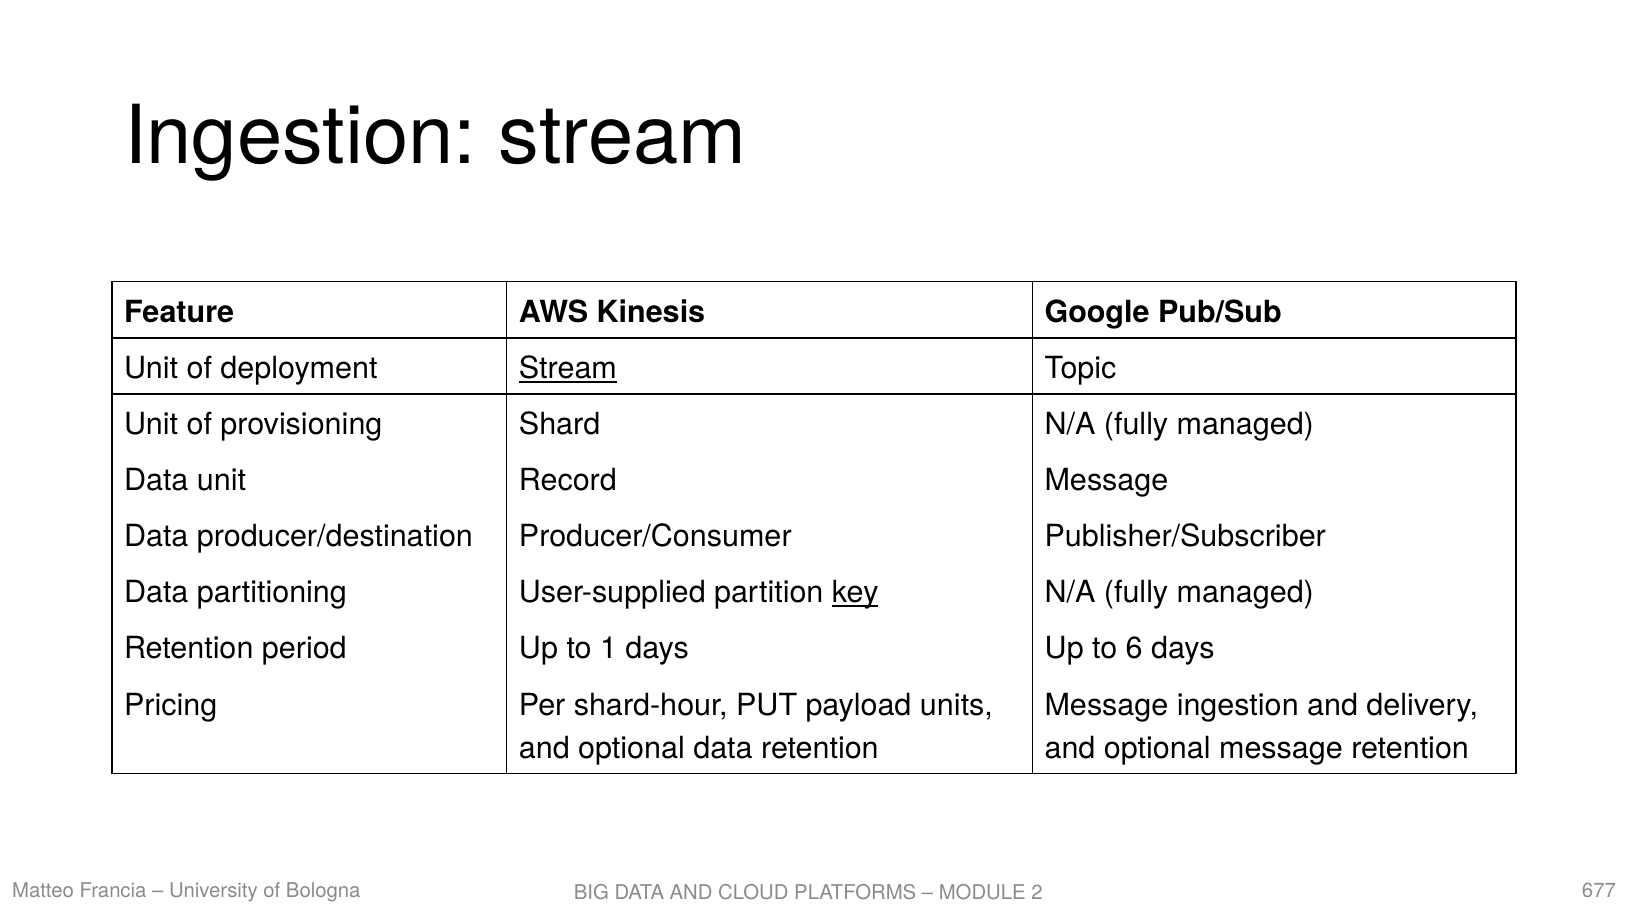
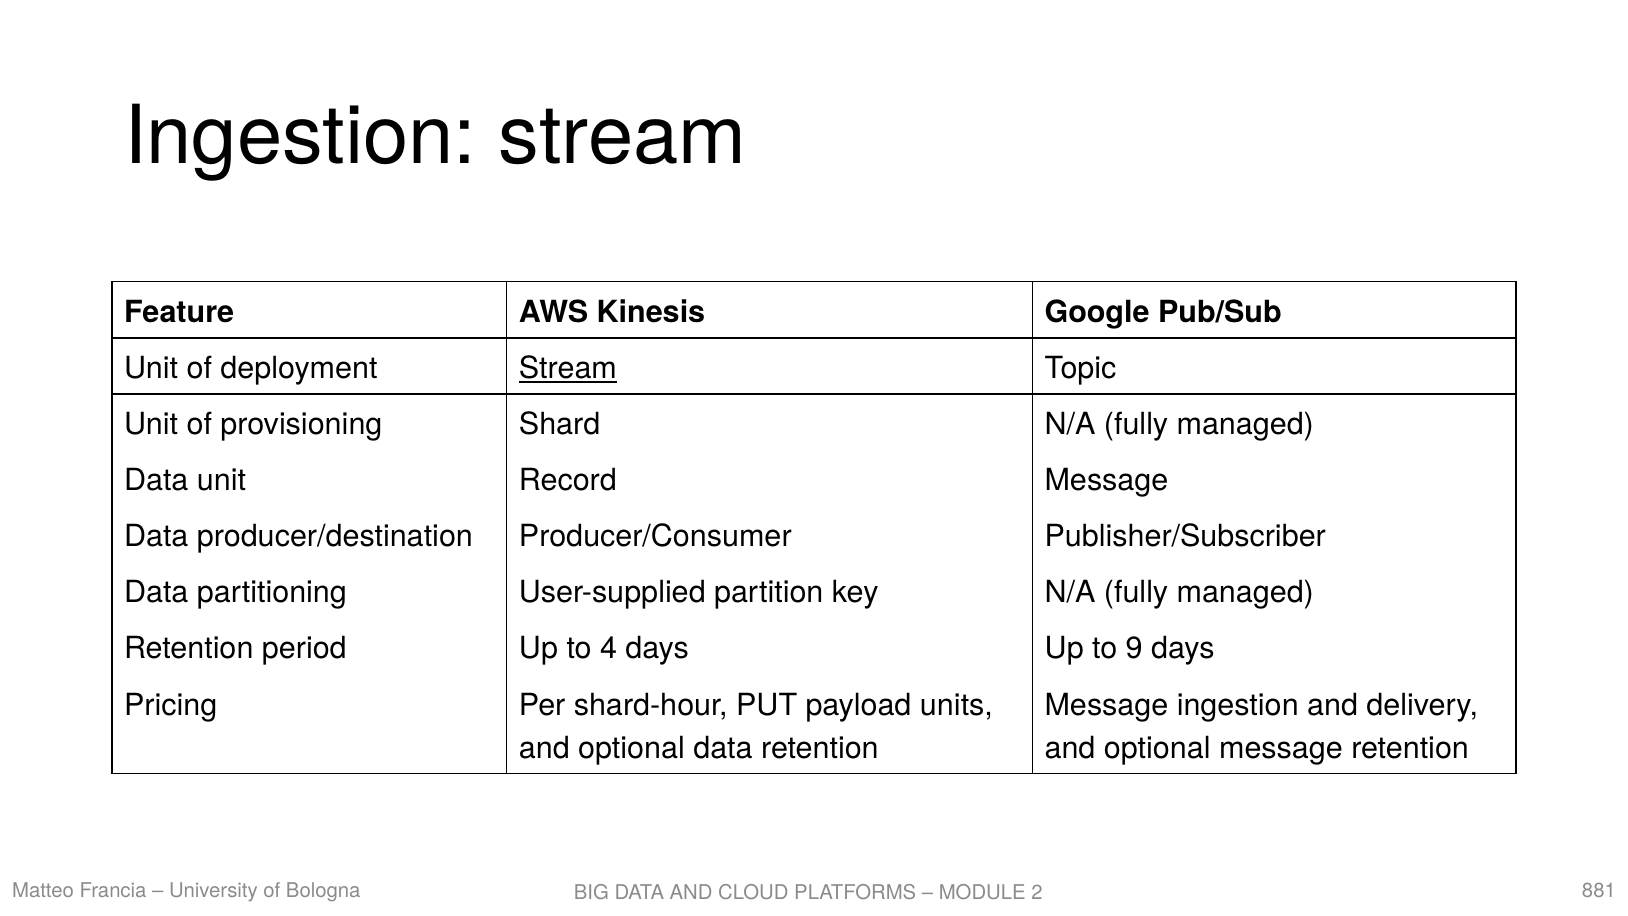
key underline: present -> none
1: 1 -> 4
6: 6 -> 9
677: 677 -> 881
